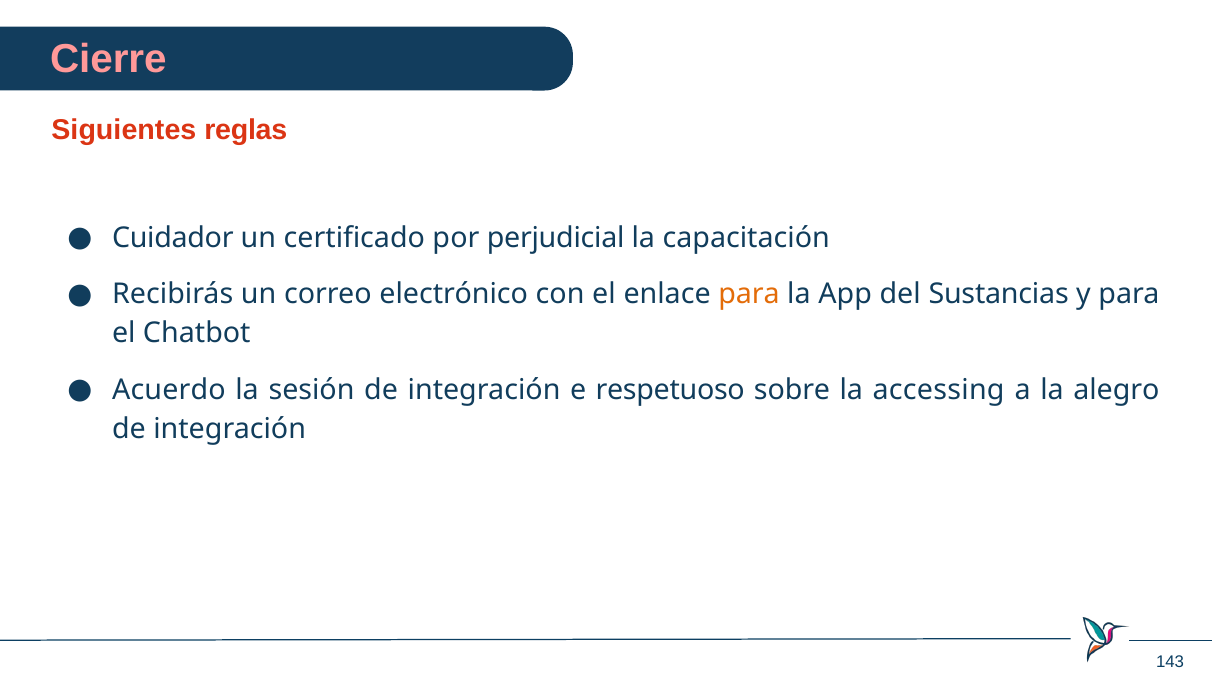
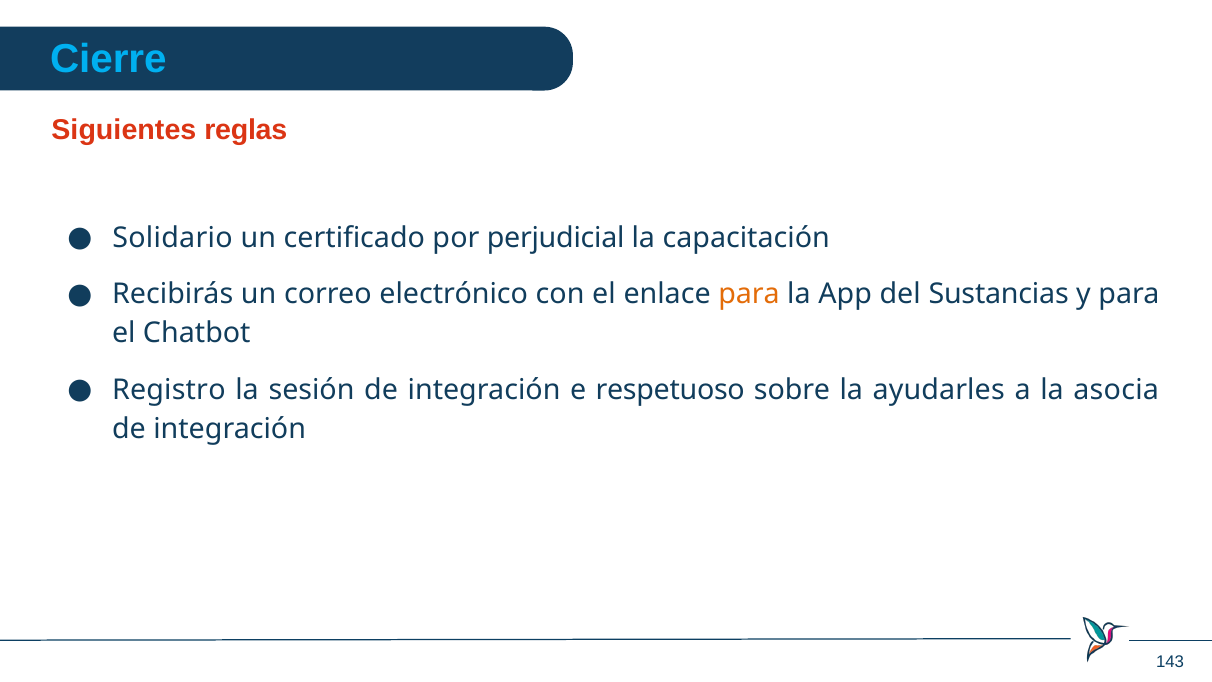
Cierre colour: pink -> light blue
Cuidador: Cuidador -> Solidario
Acuerdo: Acuerdo -> Registro
accessing: accessing -> ayudarles
alegro: alegro -> asocia
